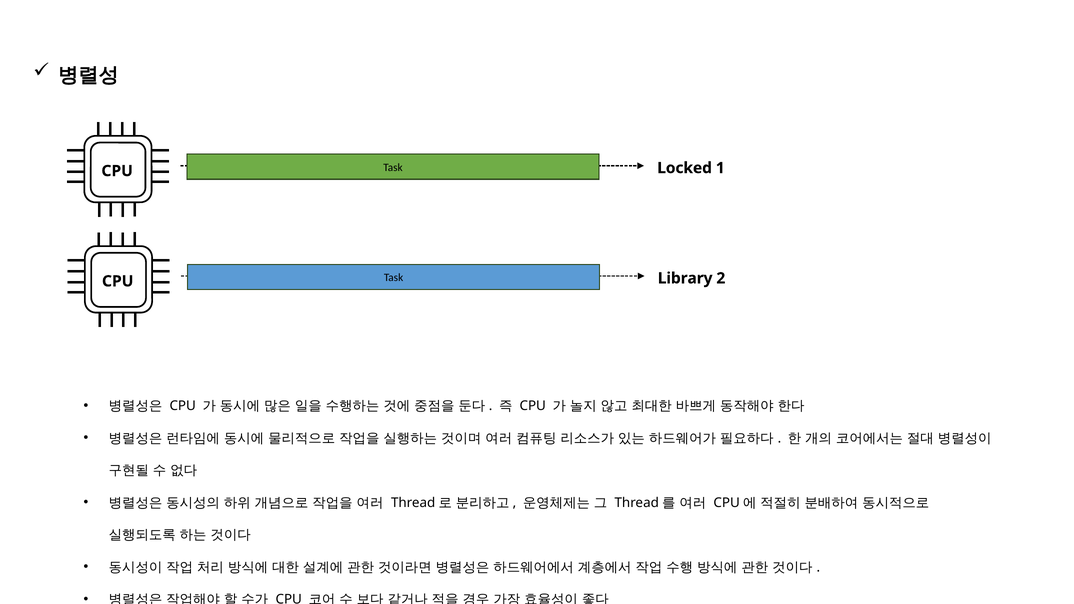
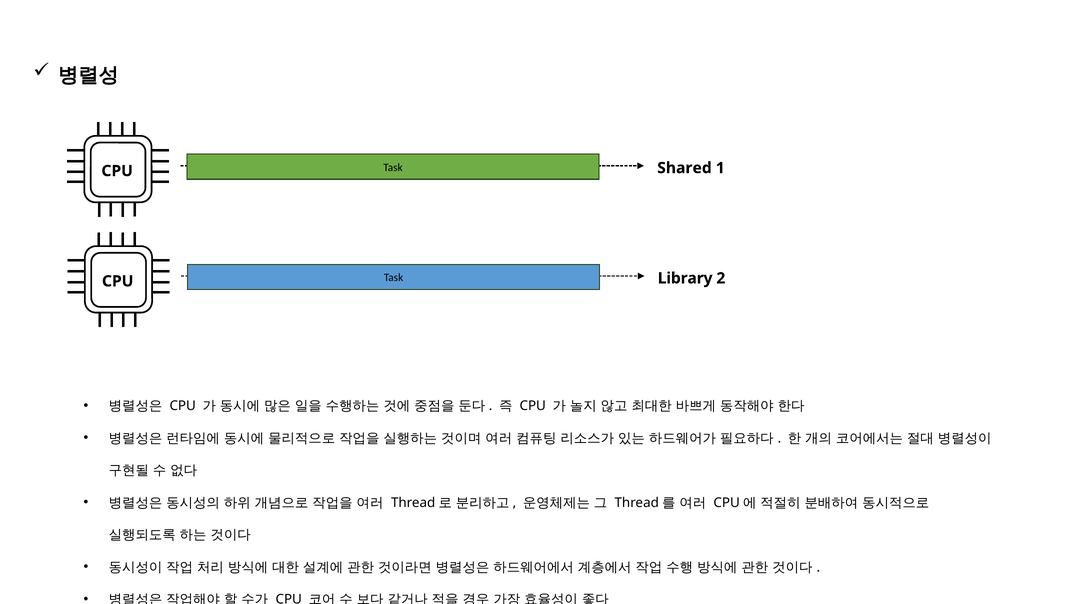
Locked: Locked -> Shared
